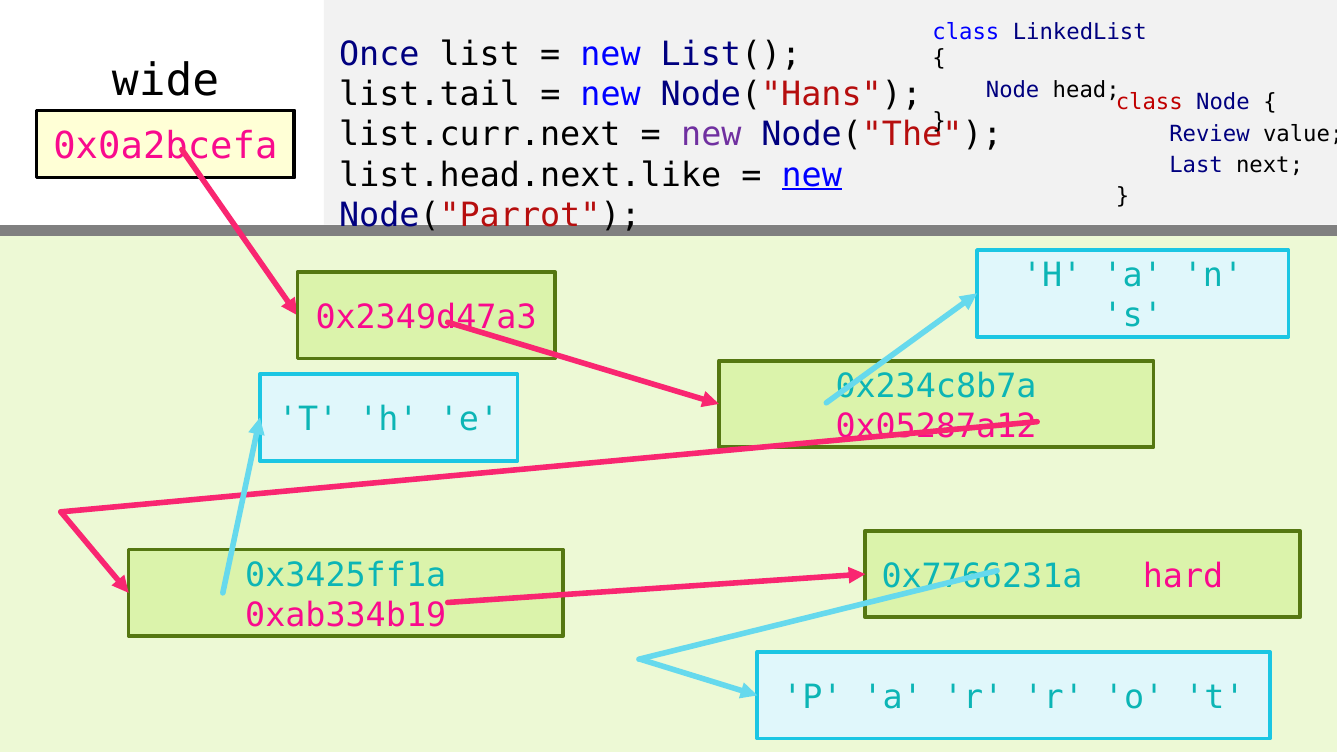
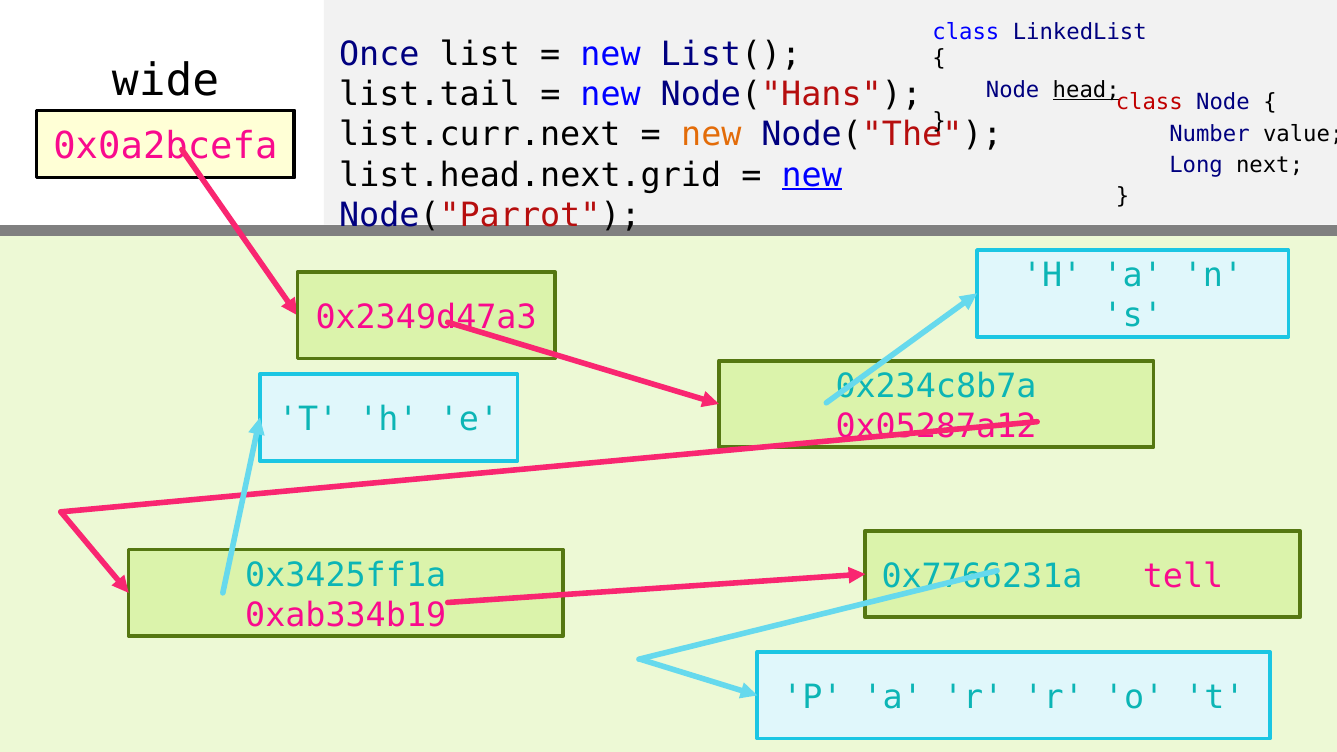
head underline: none -> present
new at (711, 135) colour: purple -> orange
Review: Review -> Number
Last: Last -> Long
list.head.next.like: list.head.next.like -> list.head.next.grid
hard: hard -> tell
